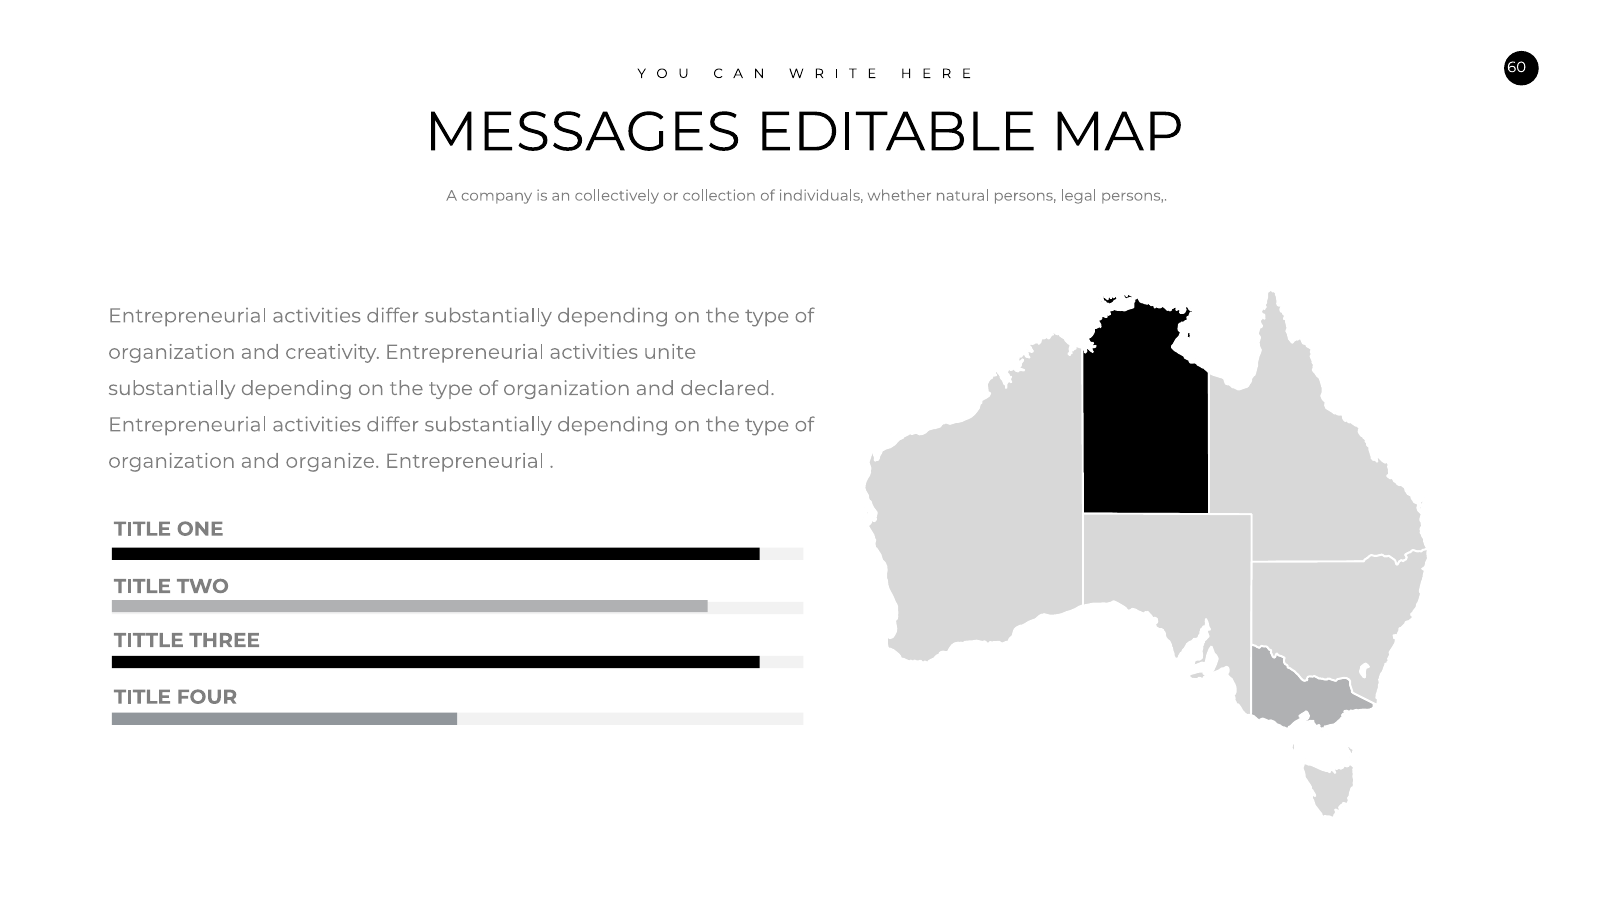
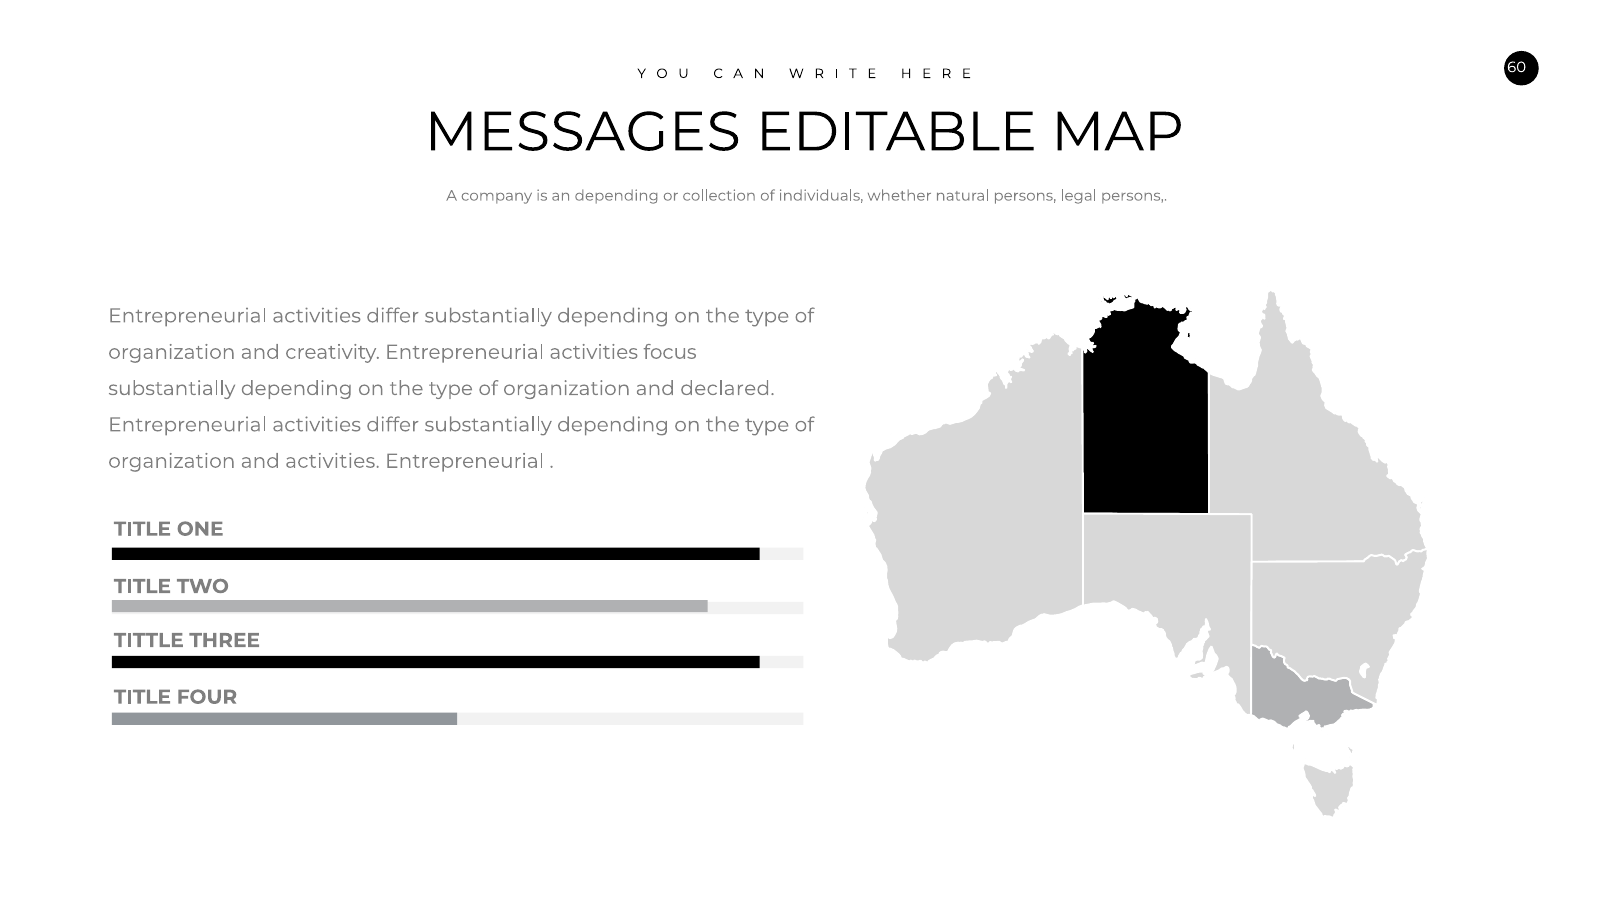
an collectively: collectively -> depending
unite: unite -> focus
and organize: organize -> activities
